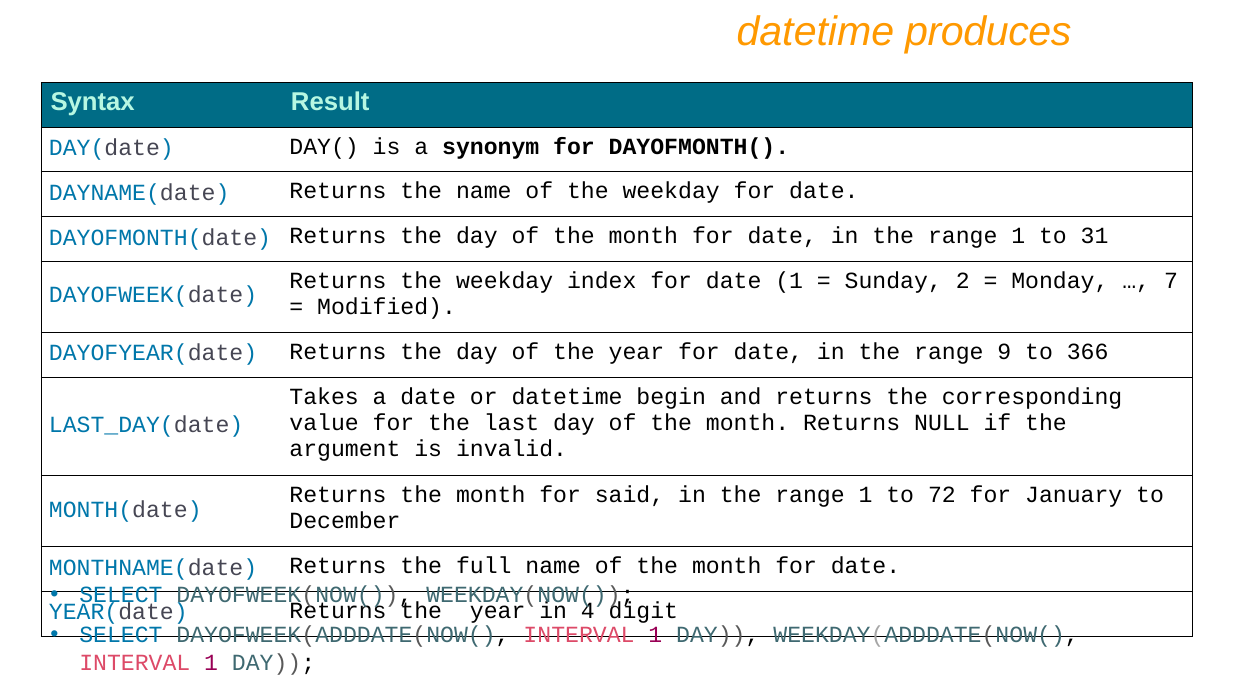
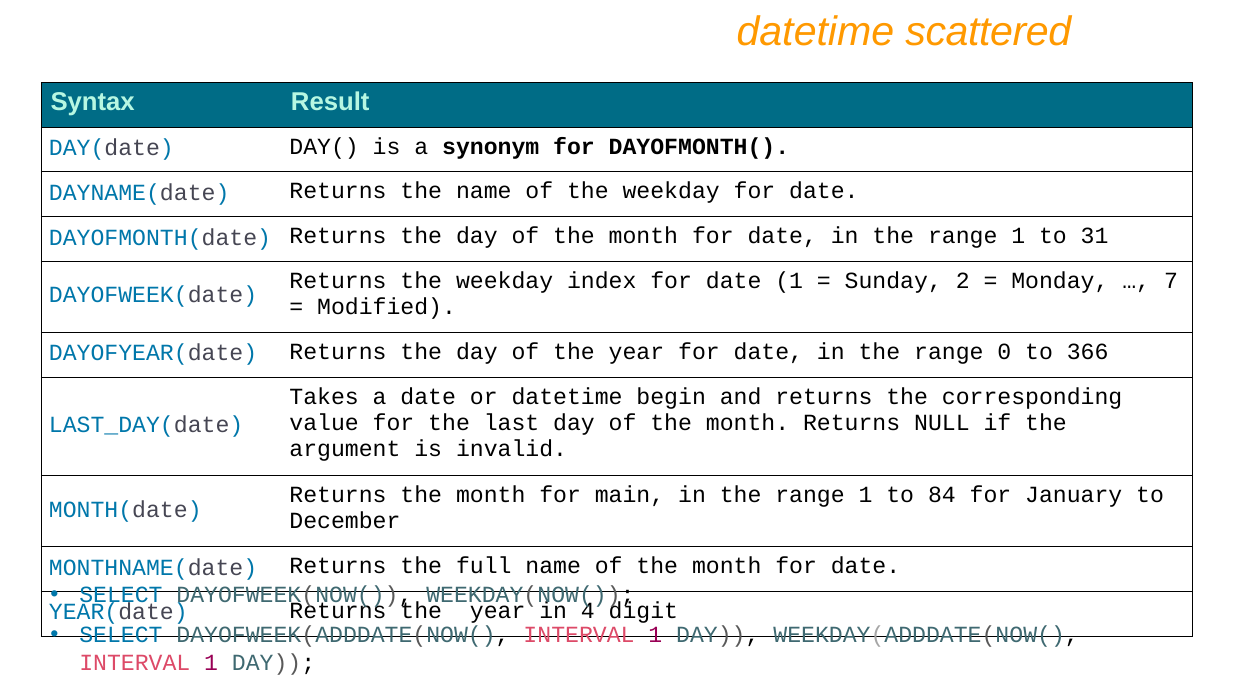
produces: produces -> scattered
9: 9 -> 0
said: said -> main
72: 72 -> 84
